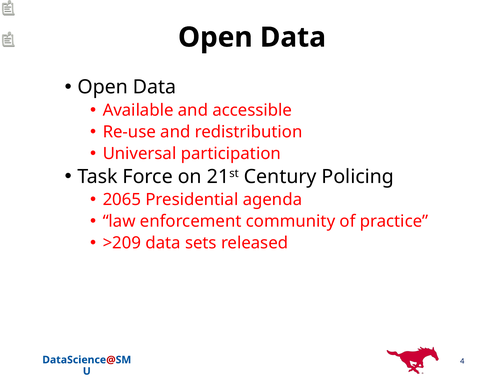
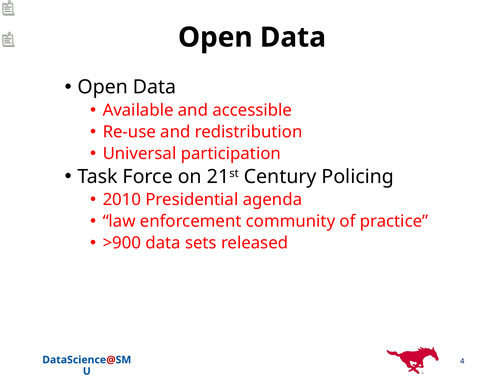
2065: 2065 -> 2010
>209: >209 -> >900
